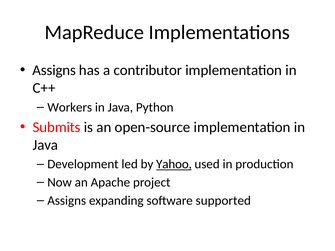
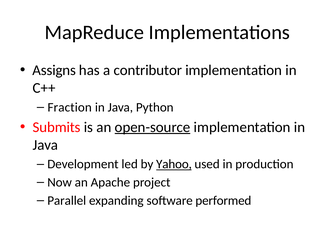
Workers: Workers -> Fraction
open-source underline: none -> present
Assigns at (67, 201): Assigns -> Parallel
supported: supported -> performed
